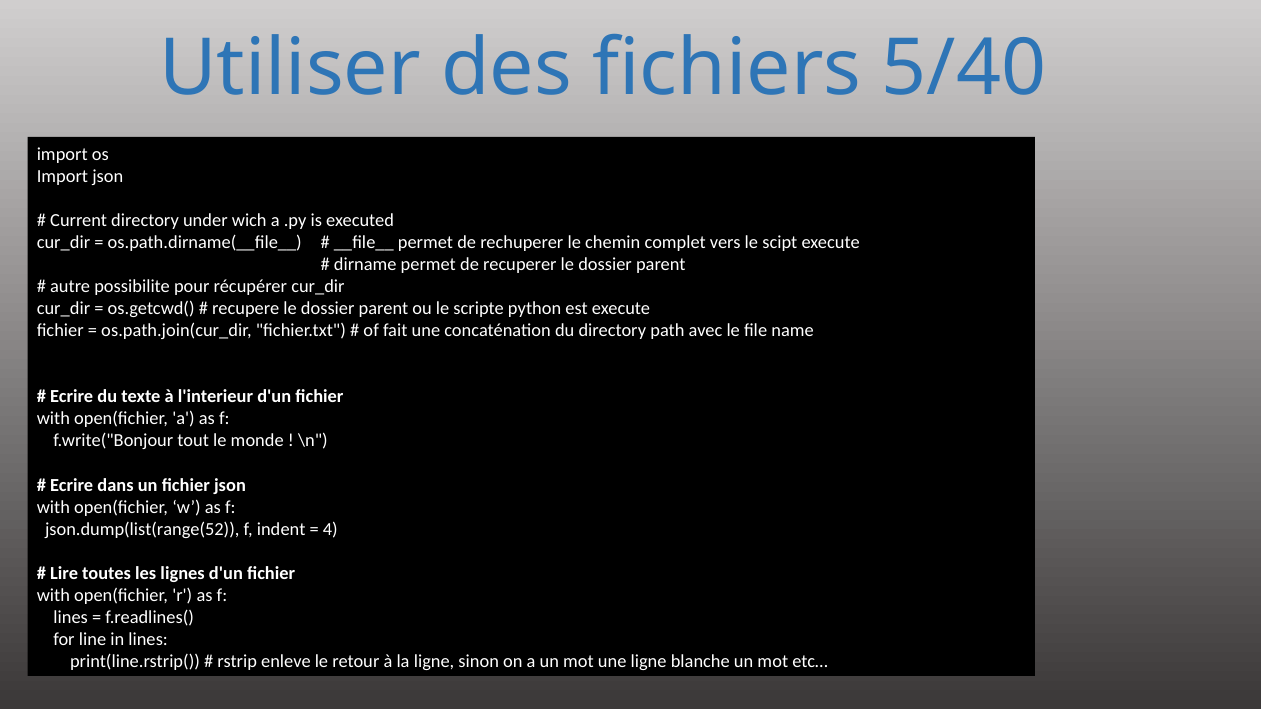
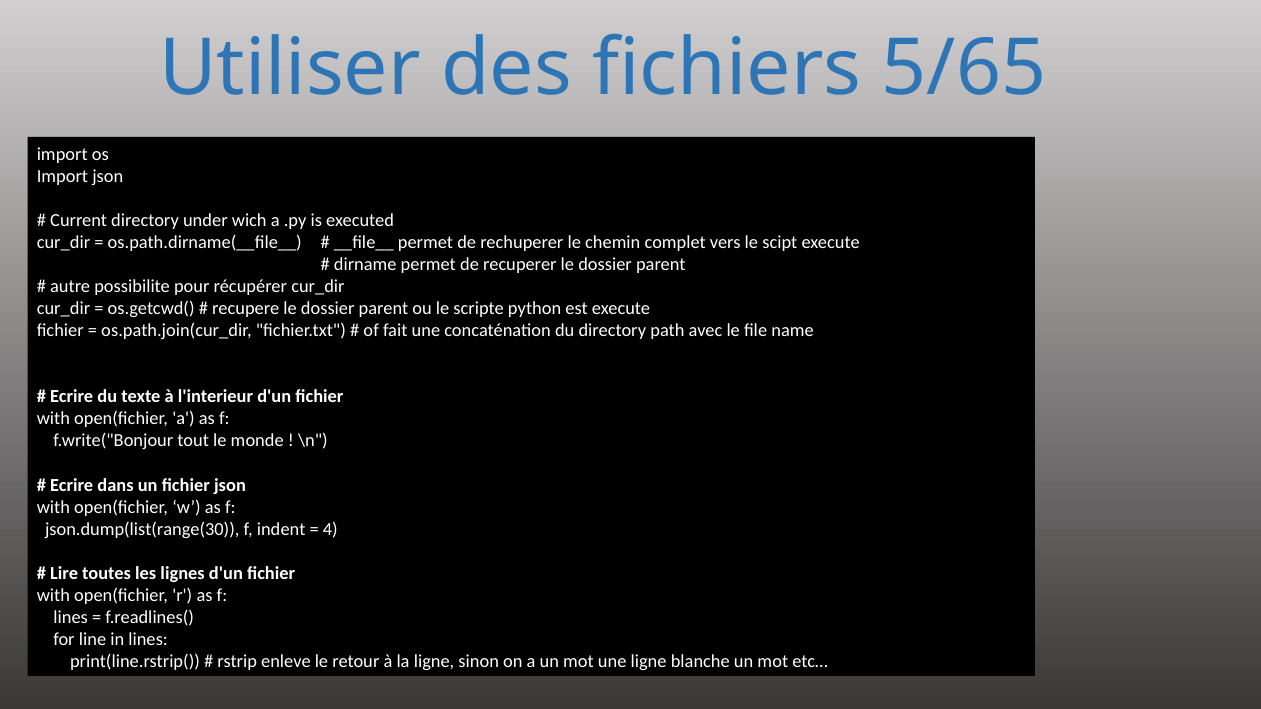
5/40: 5/40 -> 5/65
json.dump(list(range(52: json.dump(list(range(52 -> json.dump(list(range(30
